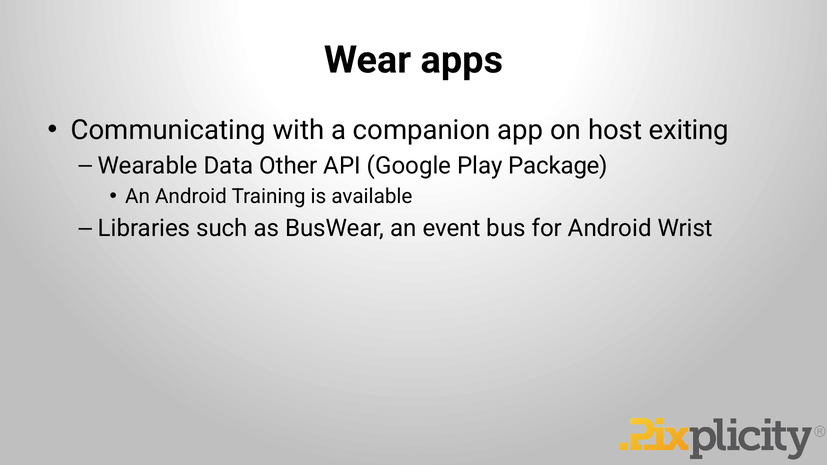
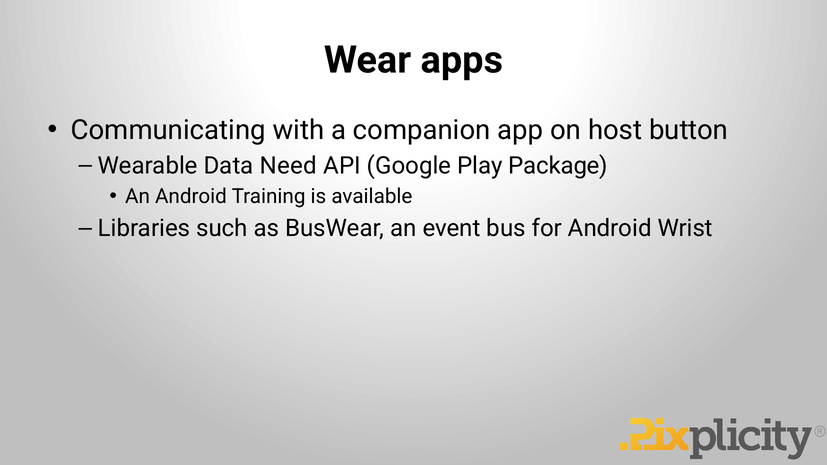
exiting: exiting -> button
Other: Other -> Need
